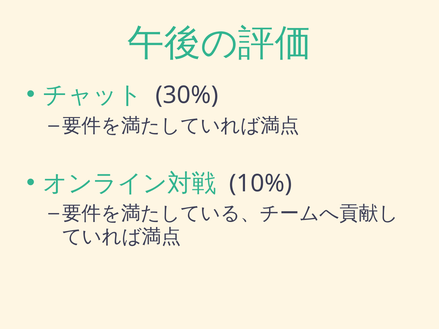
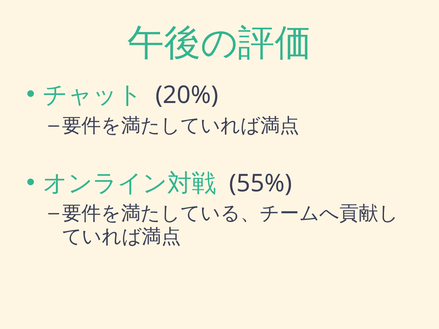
30%: 30% -> 20%
10%: 10% -> 55%
